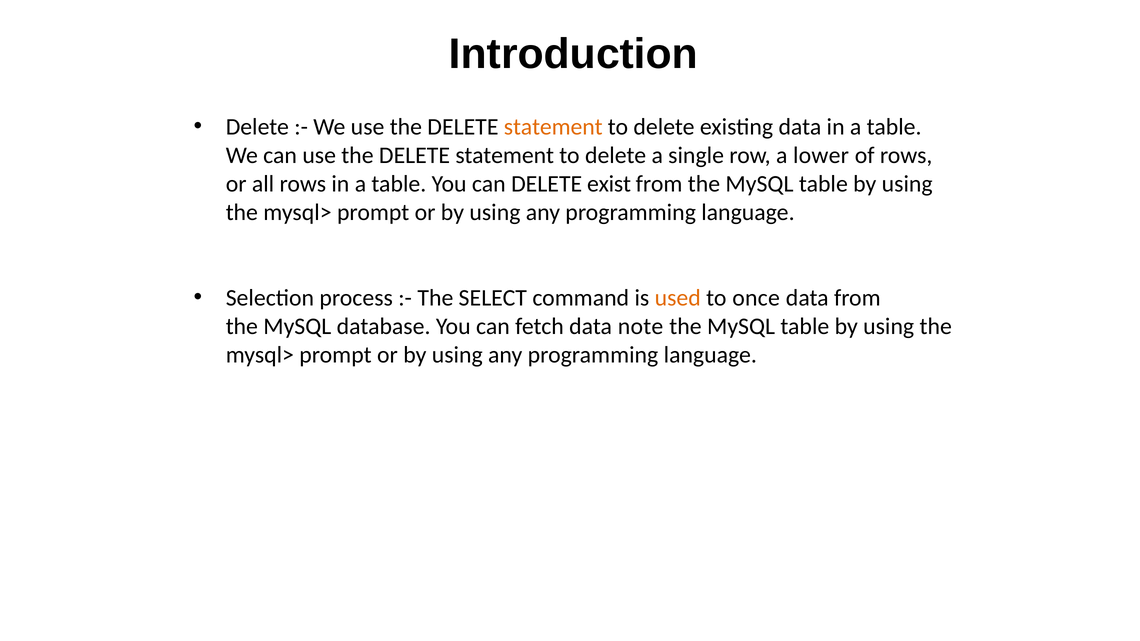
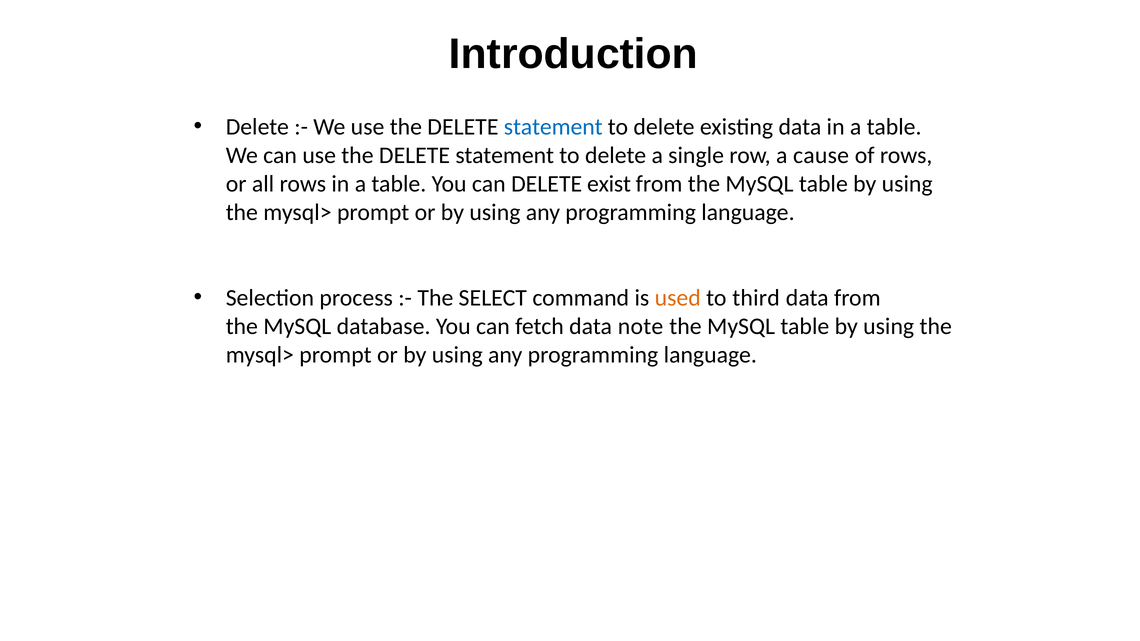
statement at (553, 127) colour: orange -> blue
lower: lower -> cause
once: once -> third
